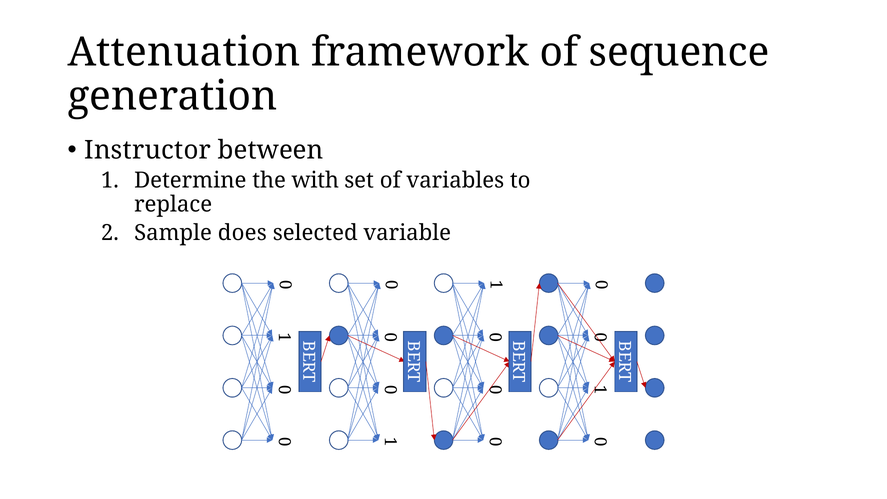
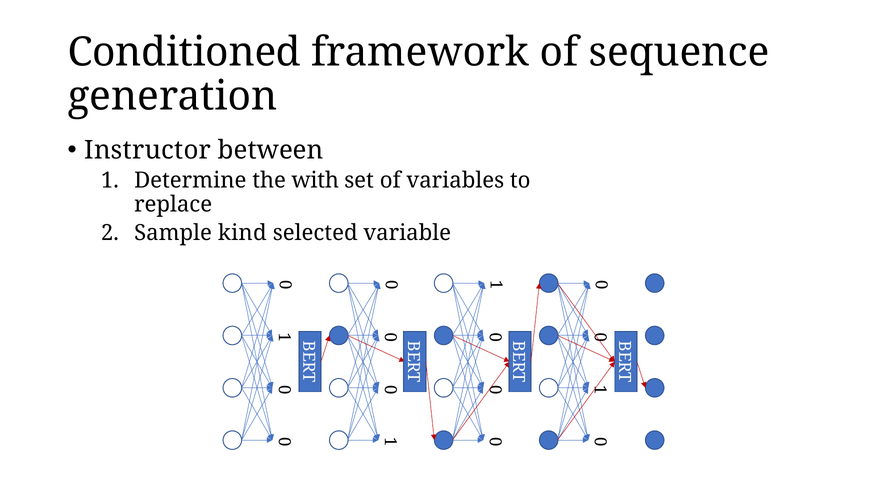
Attenuation: Attenuation -> Conditioned
does: does -> kind
